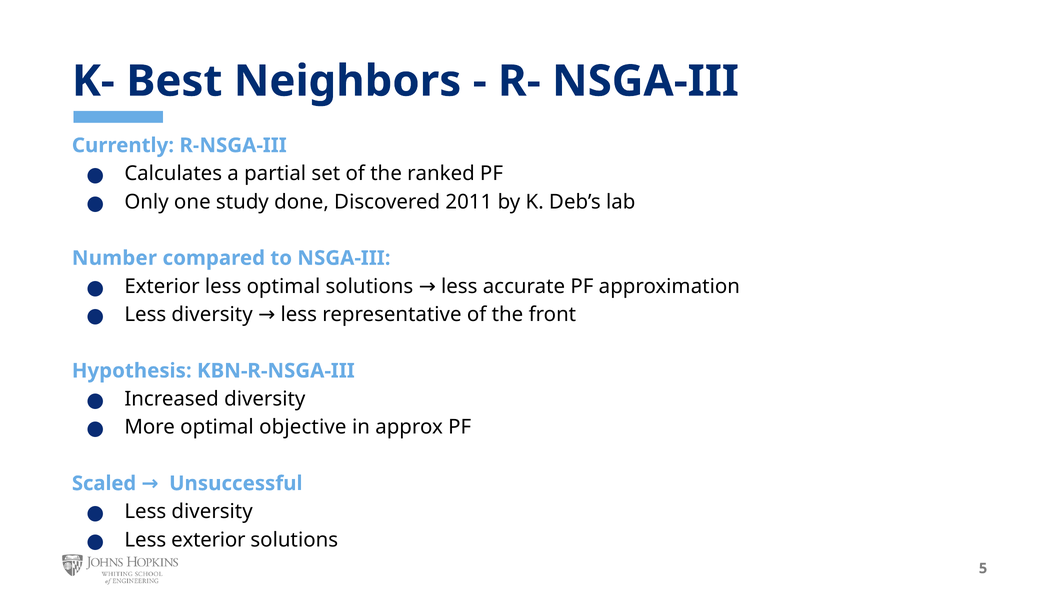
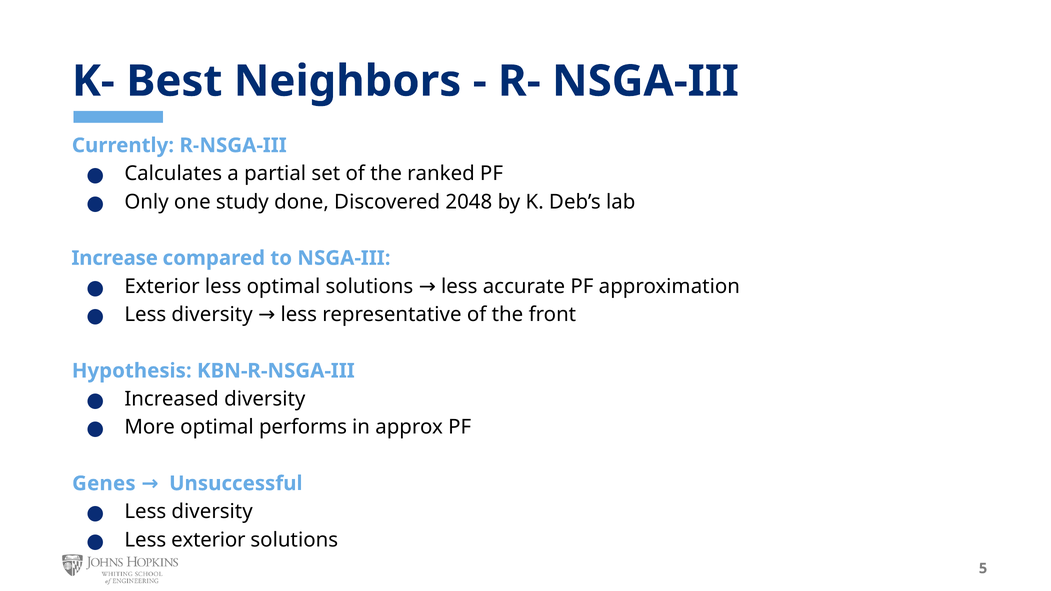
2011: 2011 -> 2048
Number: Number -> Increase
objective: objective -> performs
Scaled: Scaled -> Genes
